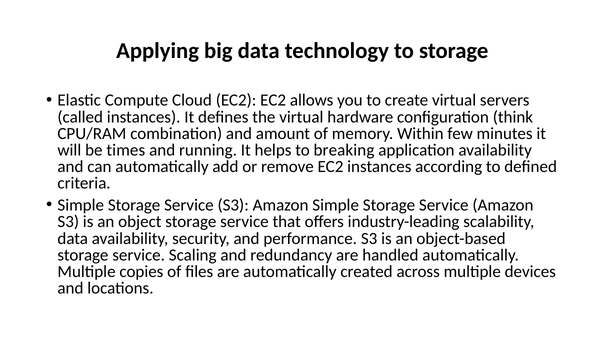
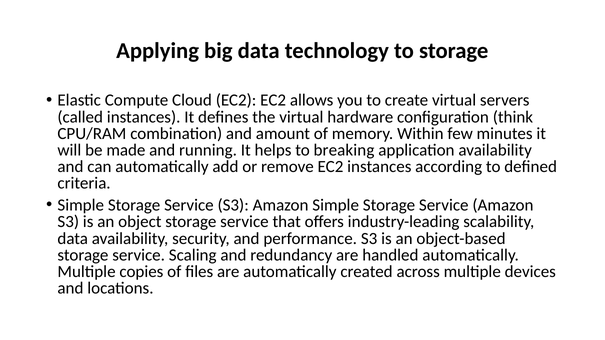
times: times -> made
